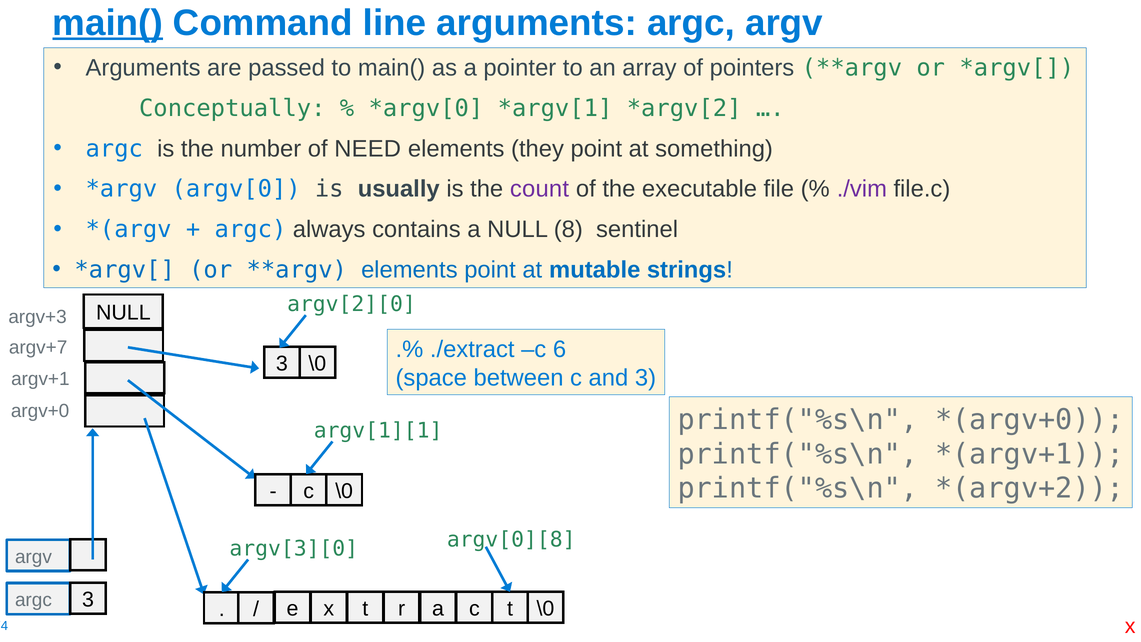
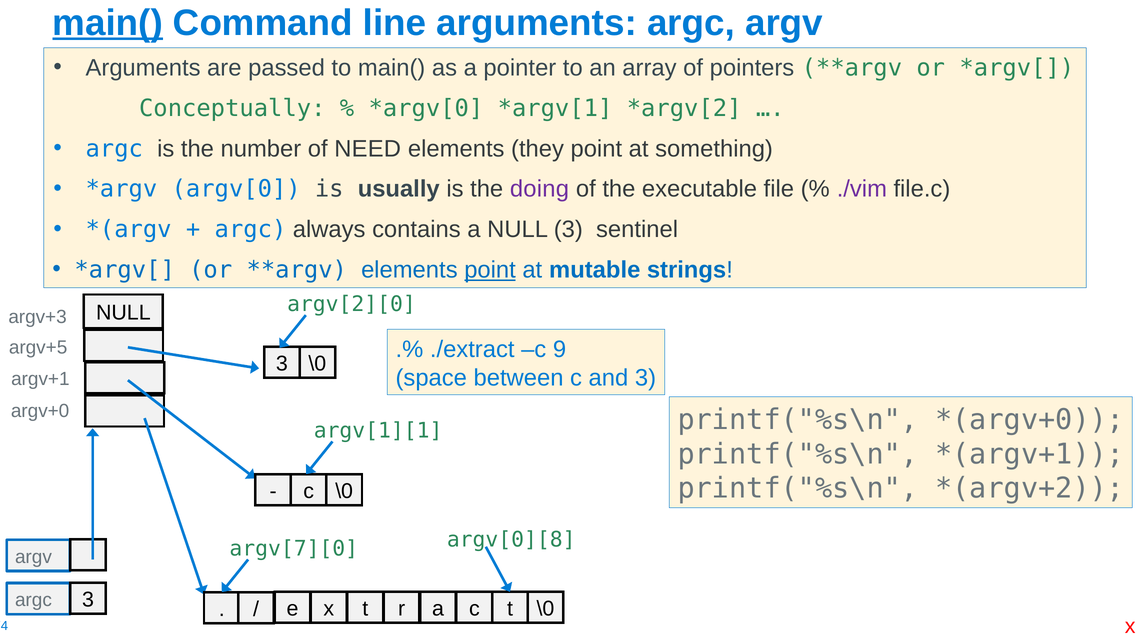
count: count -> doing
NULL 8: 8 -> 3
point at (490, 270) underline: none -> present
6: 6 -> 9
argv+7: argv+7 -> argv+5
argv[3][0: argv[3][0 -> argv[7][0
